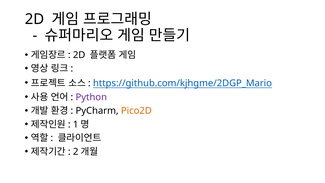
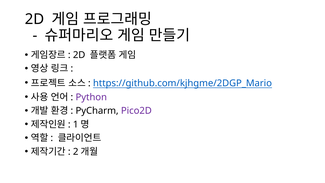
Pico2D colour: orange -> purple
